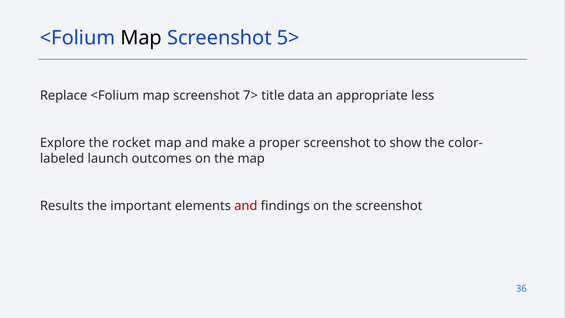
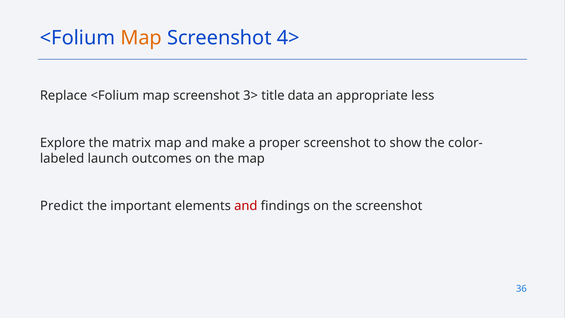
Map at (141, 38) colour: black -> orange
5>: 5> -> 4>
7>: 7> -> 3>
rocket: rocket -> matrix
Results: Results -> Predict
